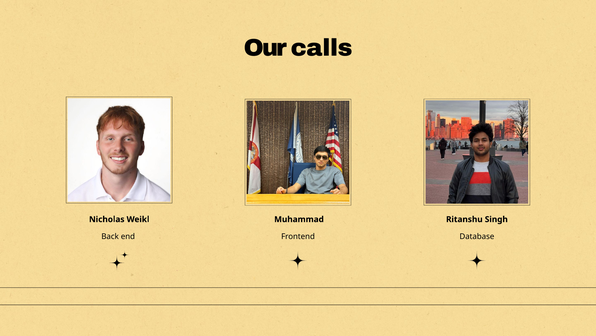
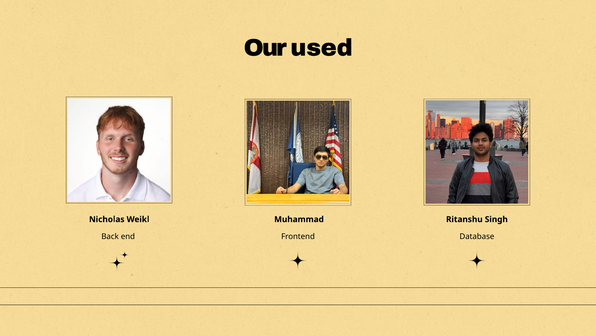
calls: calls -> used
